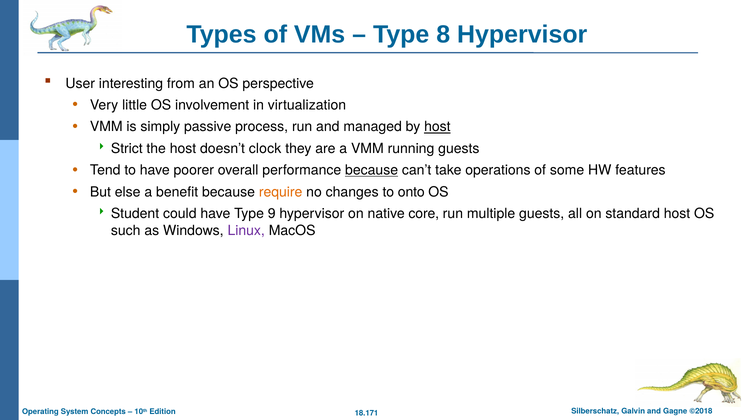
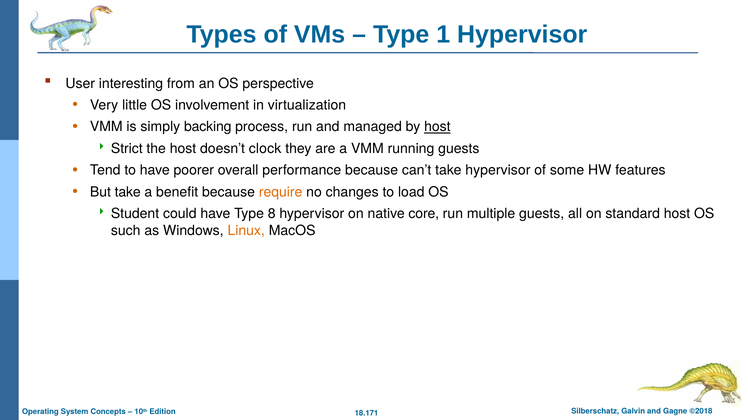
8: 8 -> 1
passive: passive -> backing
because at (372, 171) underline: present -> none
take operations: operations -> hypervisor
But else: else -> take
onto: onto -> load
9: 9 -> 8
Linux colour: purple -> orange
